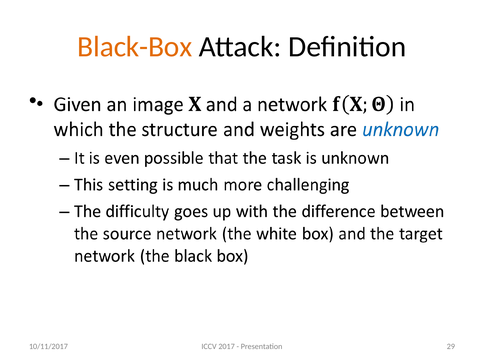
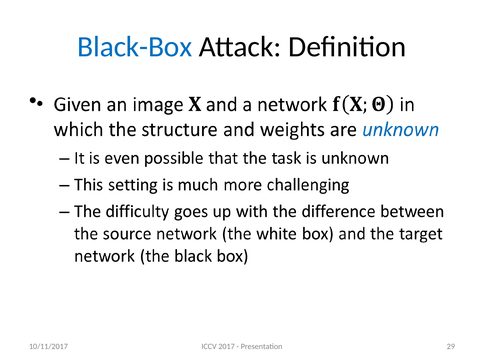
Black-Box colour: orange -> blue
